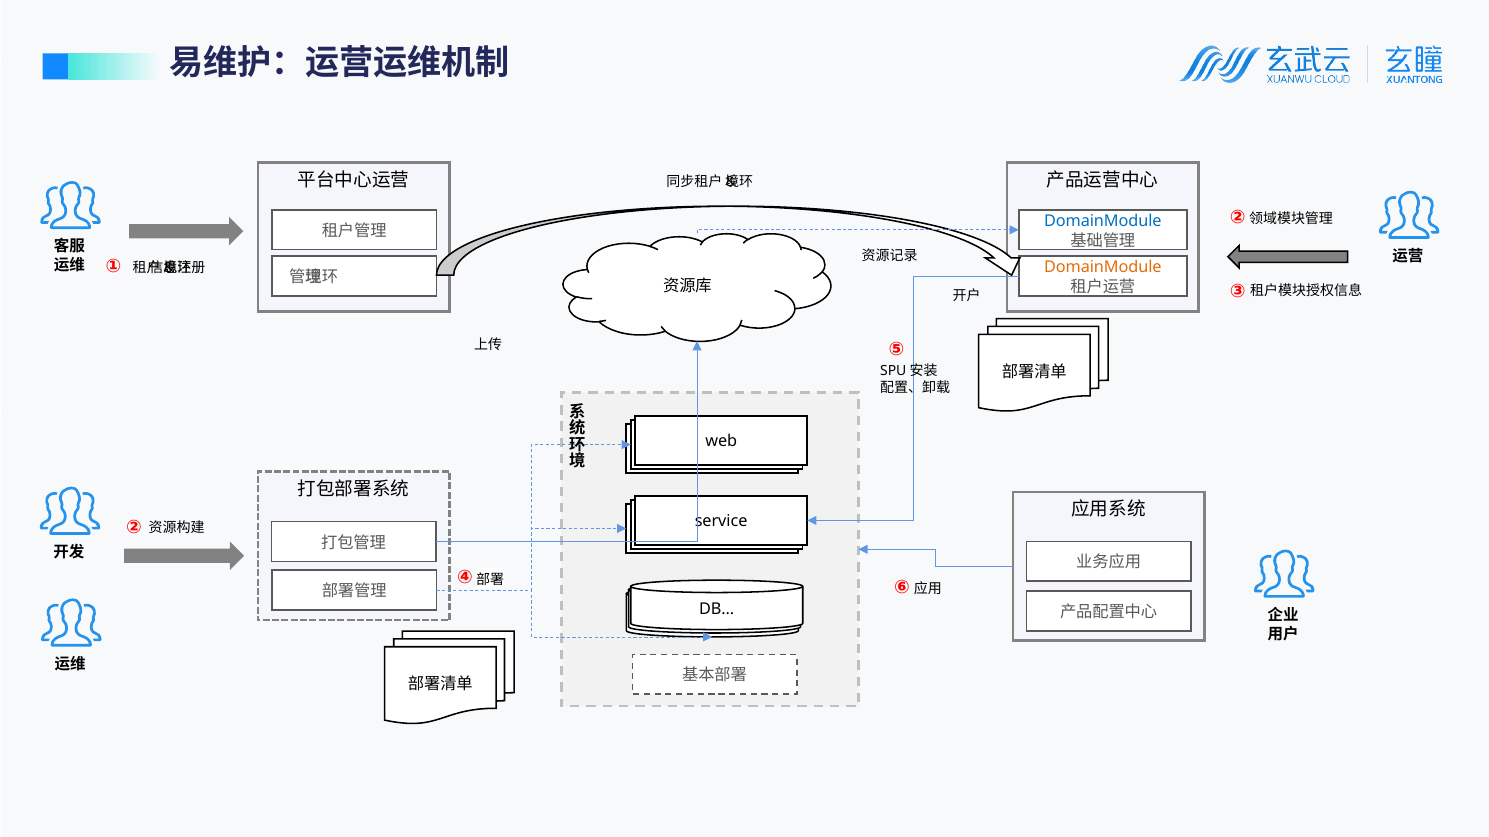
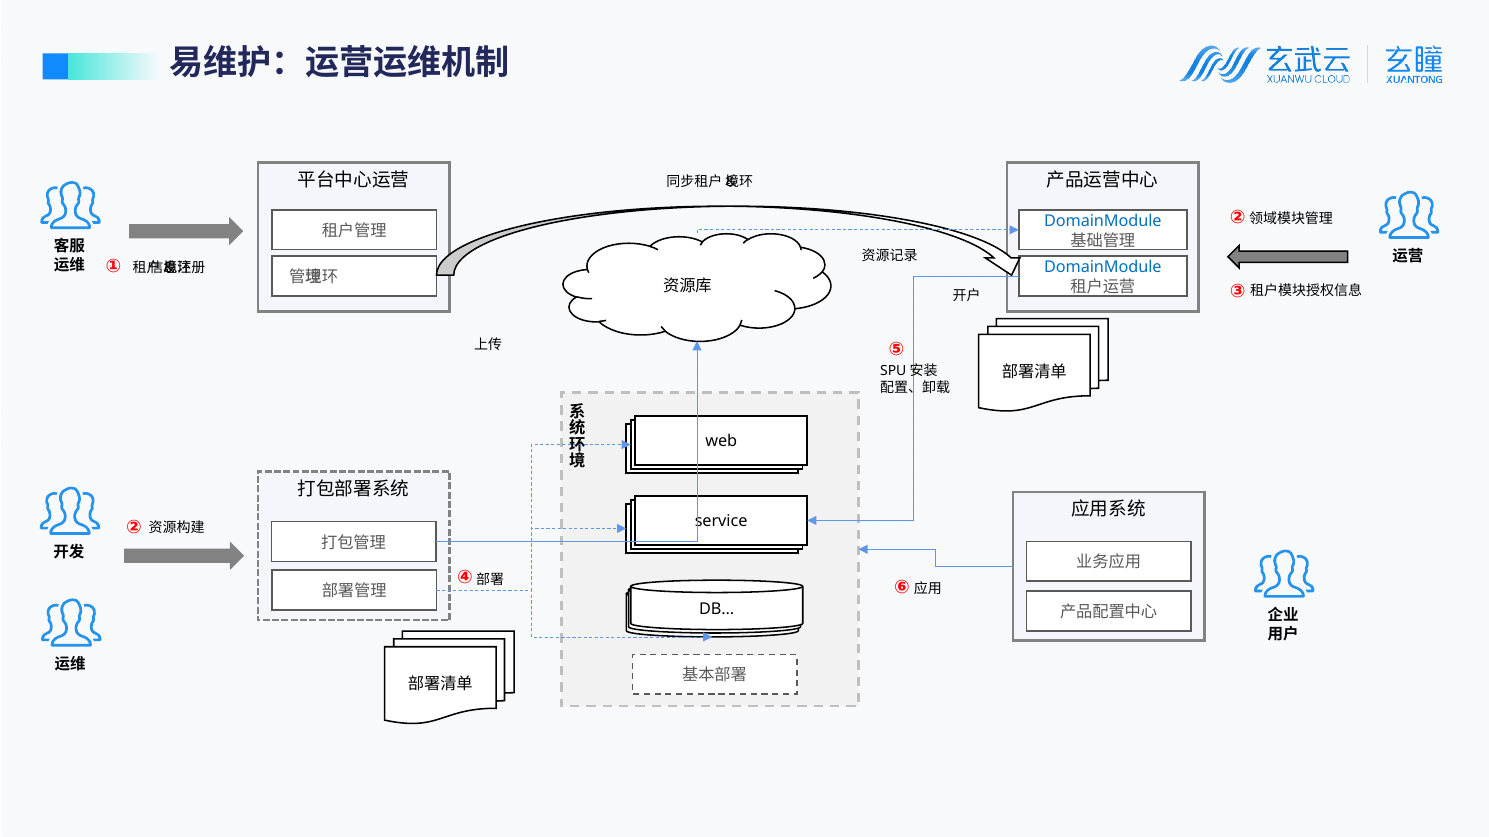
DomainModule at (1103, 268) colour: orange -> blue
